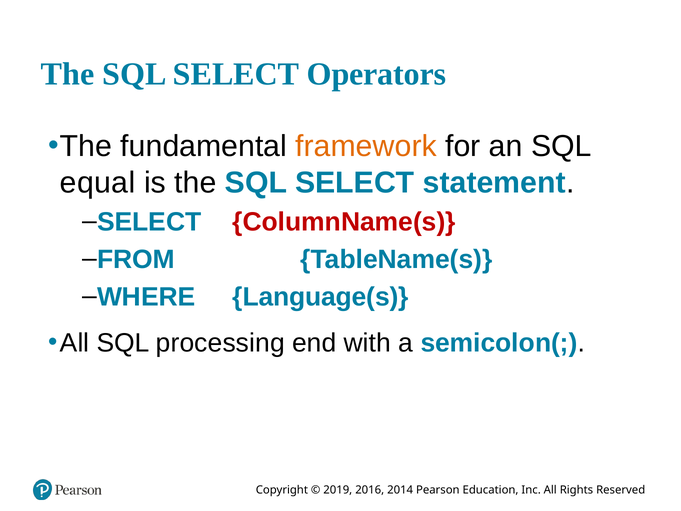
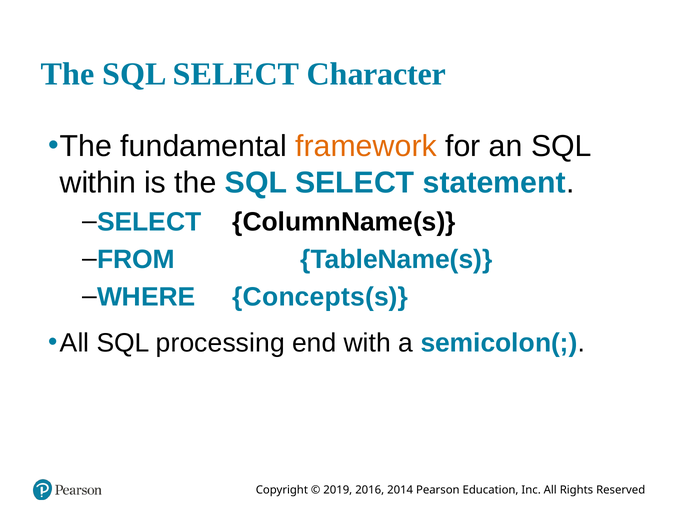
Operators: Operators -> Character
equal: equal -> within
ColumnName(s colour: red -> black
Language(s: Language(s -> Concepts(s
